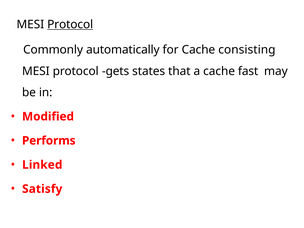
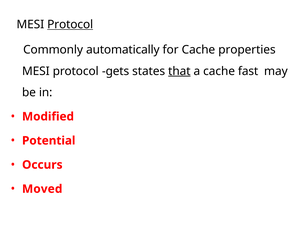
consisting: consisting -> properties
that underline: none -> present
Performs: Performs -> Potential
Linked: Linked -> Occurs
Satisfy: Satisfy -> Moved
